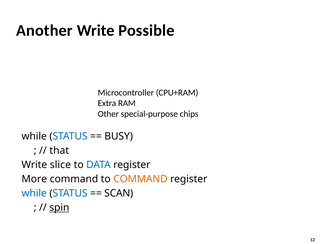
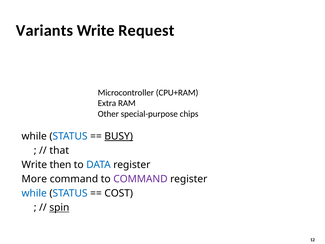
Another: Another -> Variants
Possible: Possible -> Request
BUSY underline: none -> present
slice: slice -> then
COMMAND at (140, 179) colour: orange -> purple
SCAN: SCAN -> COST
